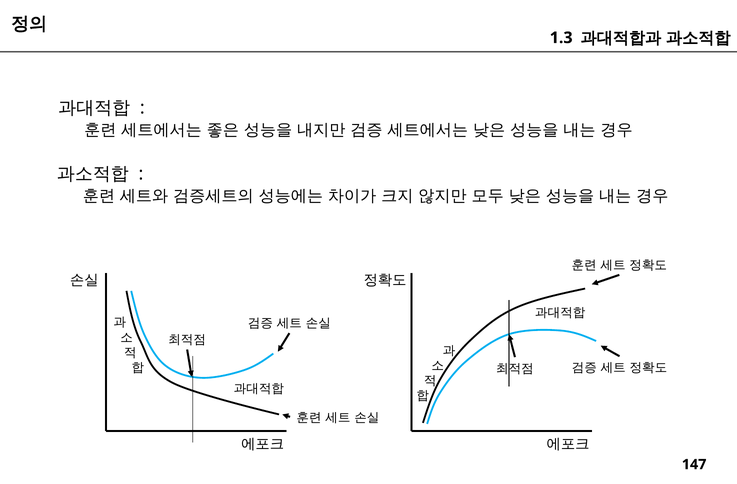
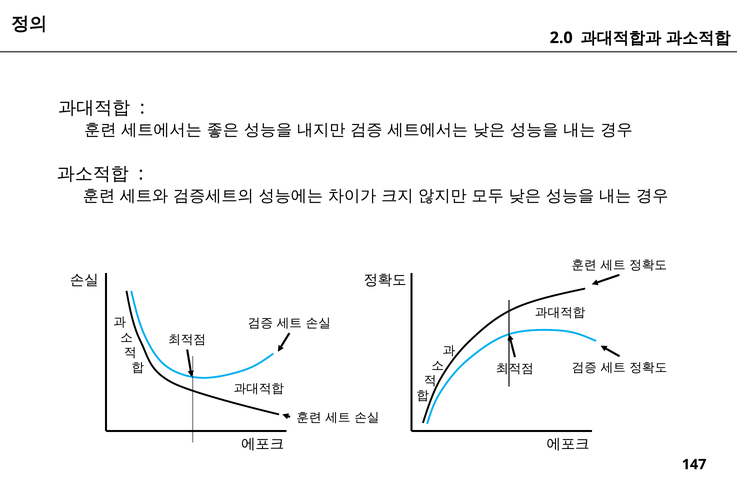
1.3: 1.3 -> 2.0
